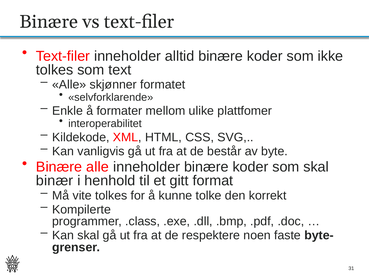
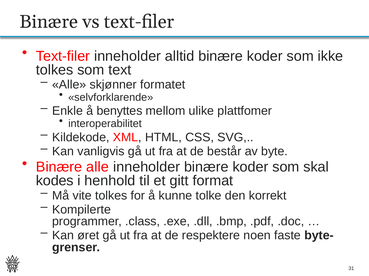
formater: formater -> benyttes
binær: binær -> kodes
Kan skal: skal -> øret
